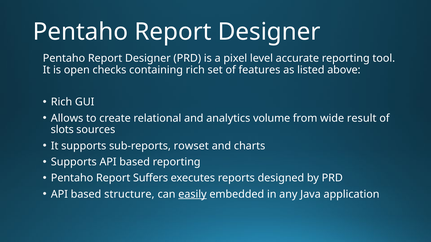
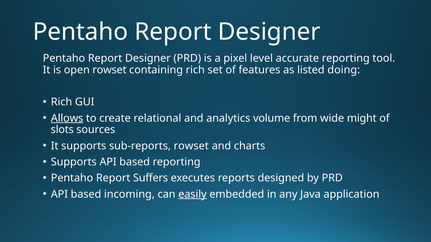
open checks: checks -> rowset
above: above -> doing
Allows underline: none -> present
result: result -> might
structure: structure -> incoming
